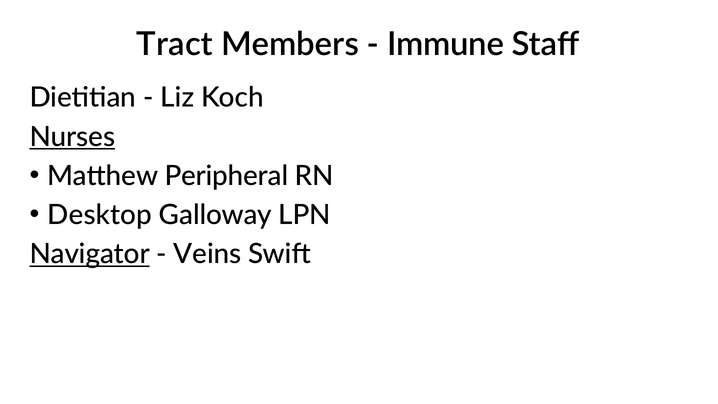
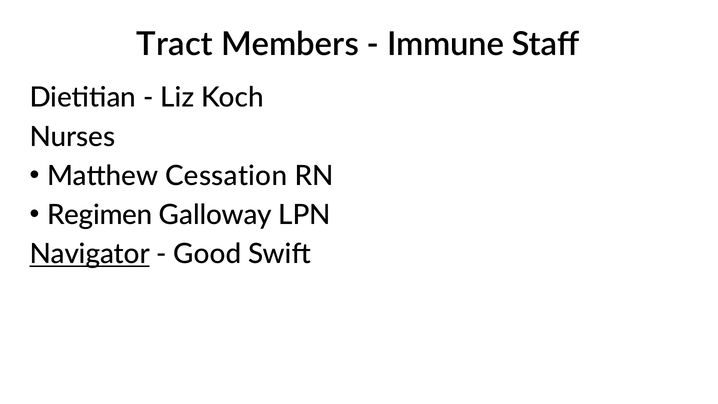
Nurses underline: present -> none
Peripheral: Peripheral -> Cessation
Desktop: Desktop -> Regimen
Veins: Veins -> Good
